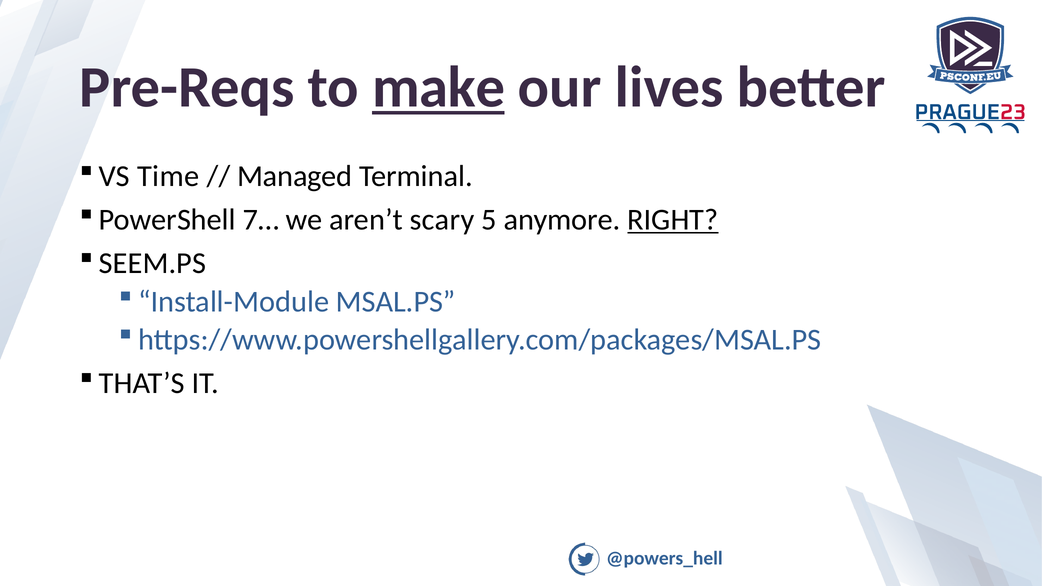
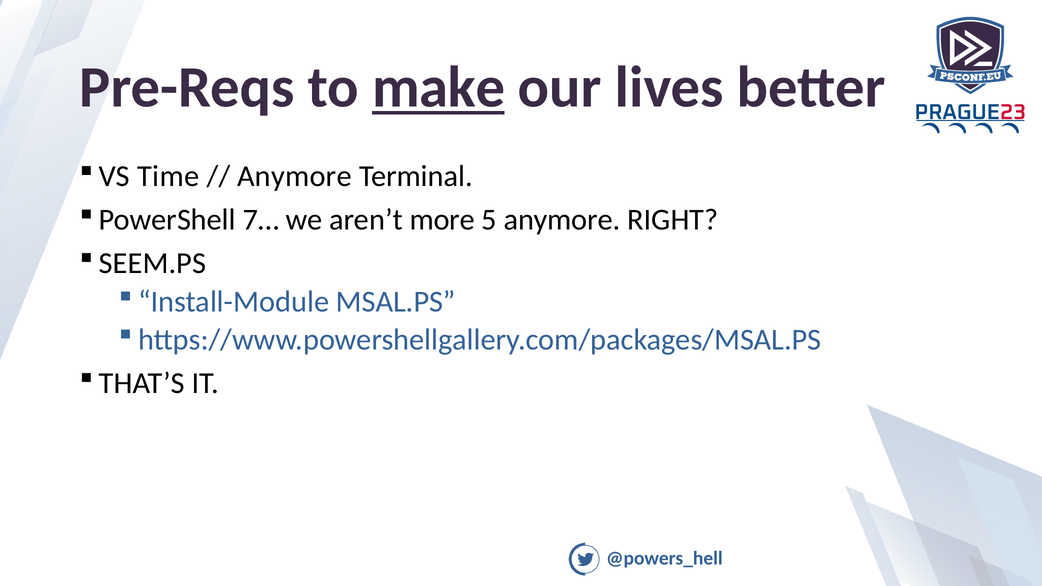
Managed at (295, 176): Managed -> Anymore
scary: scary -> more
RIGHT underline: present -> none
